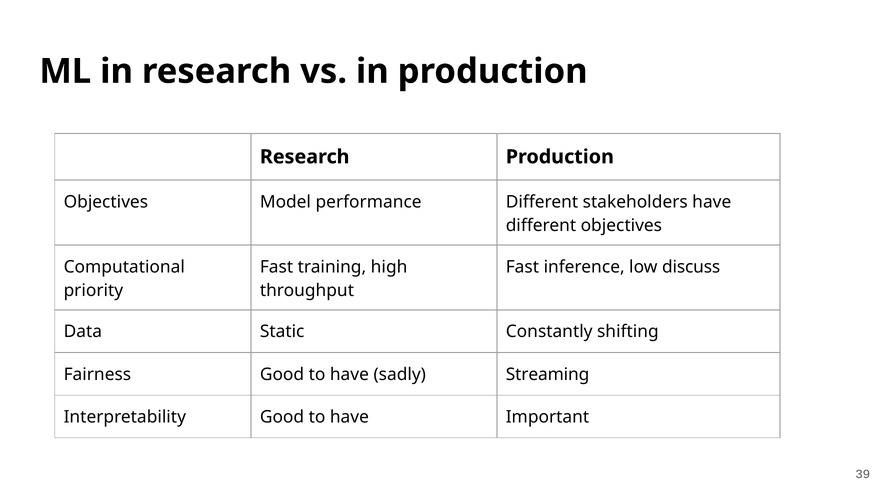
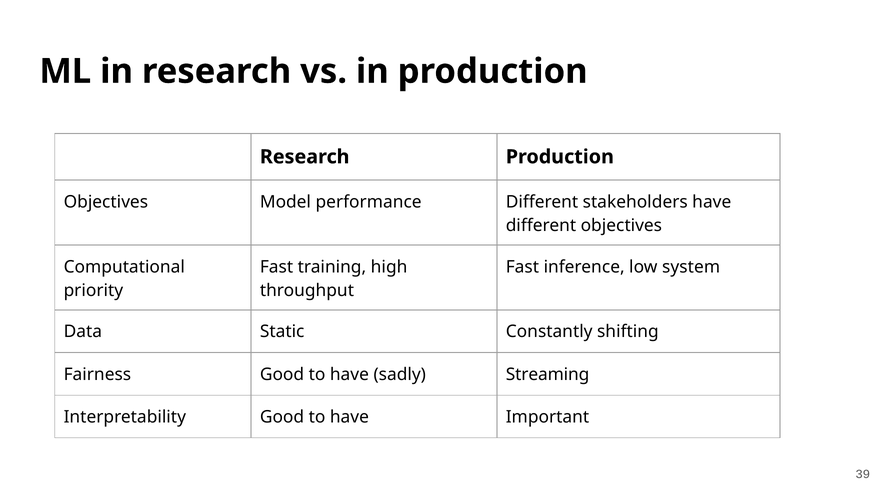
discuss: discuss -> system
